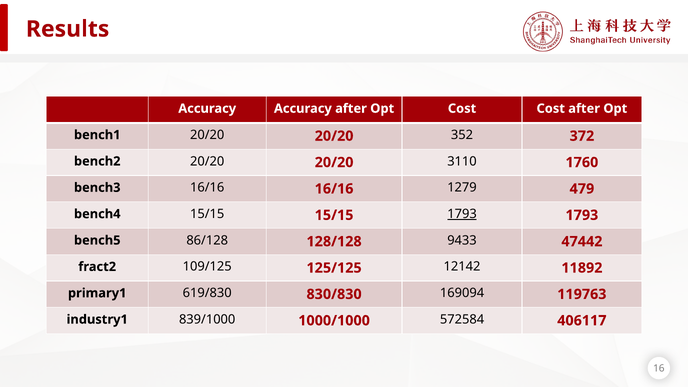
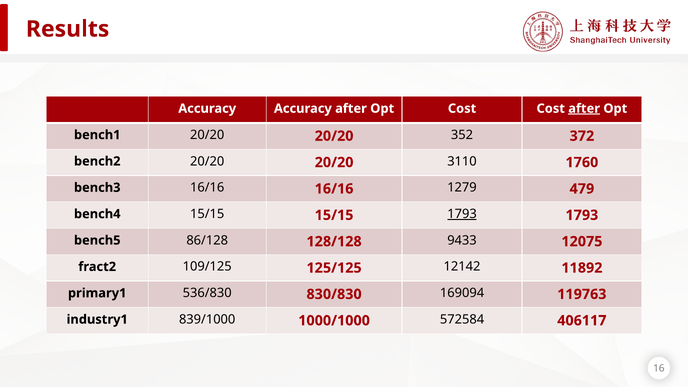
after at (584, 109) underline: none -> present
47442: 47442 -> 12075
619/830: 619/830 -> 536/830
